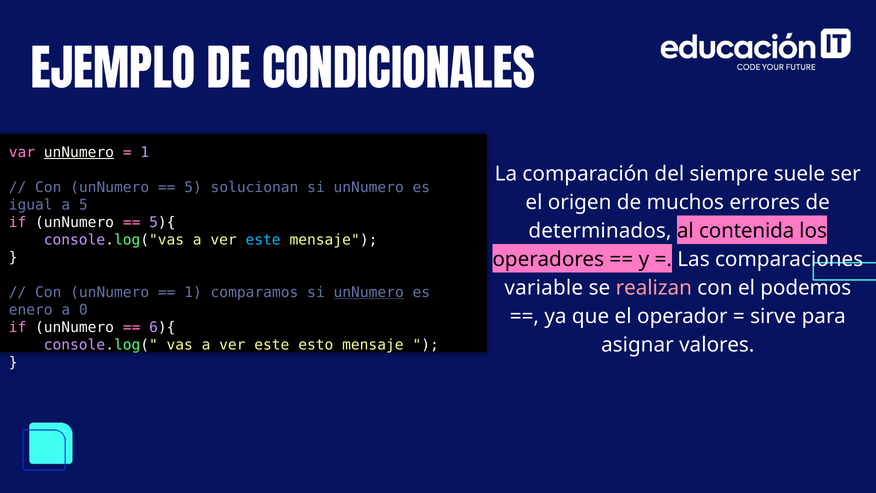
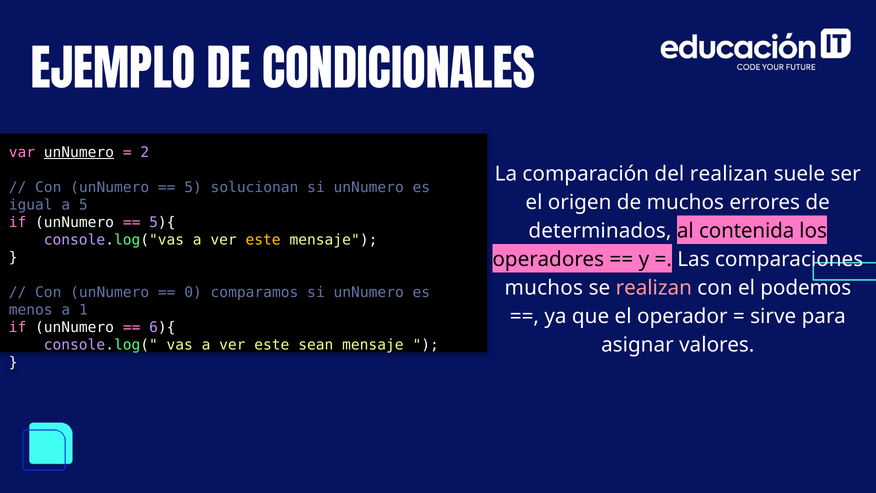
1 at (145, 152): 1 -> 2
del siempre: siempre -> realizan
este at (263, 240) colour: light blue -> yellow
variable at (544, 288): variable -> muchos
1 at (193, 292): 1 -> 0
unNumero at (369, 292) underline: present -> none
enero: enero -> menos
0: 0 -> 1
esto: esto -> sean
